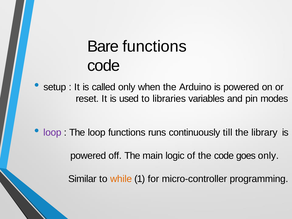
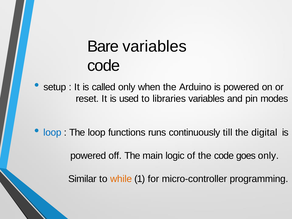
Bare functions: functions -> variables
loop at (52, 133) colour: purple -> blue
library: library -> digital
